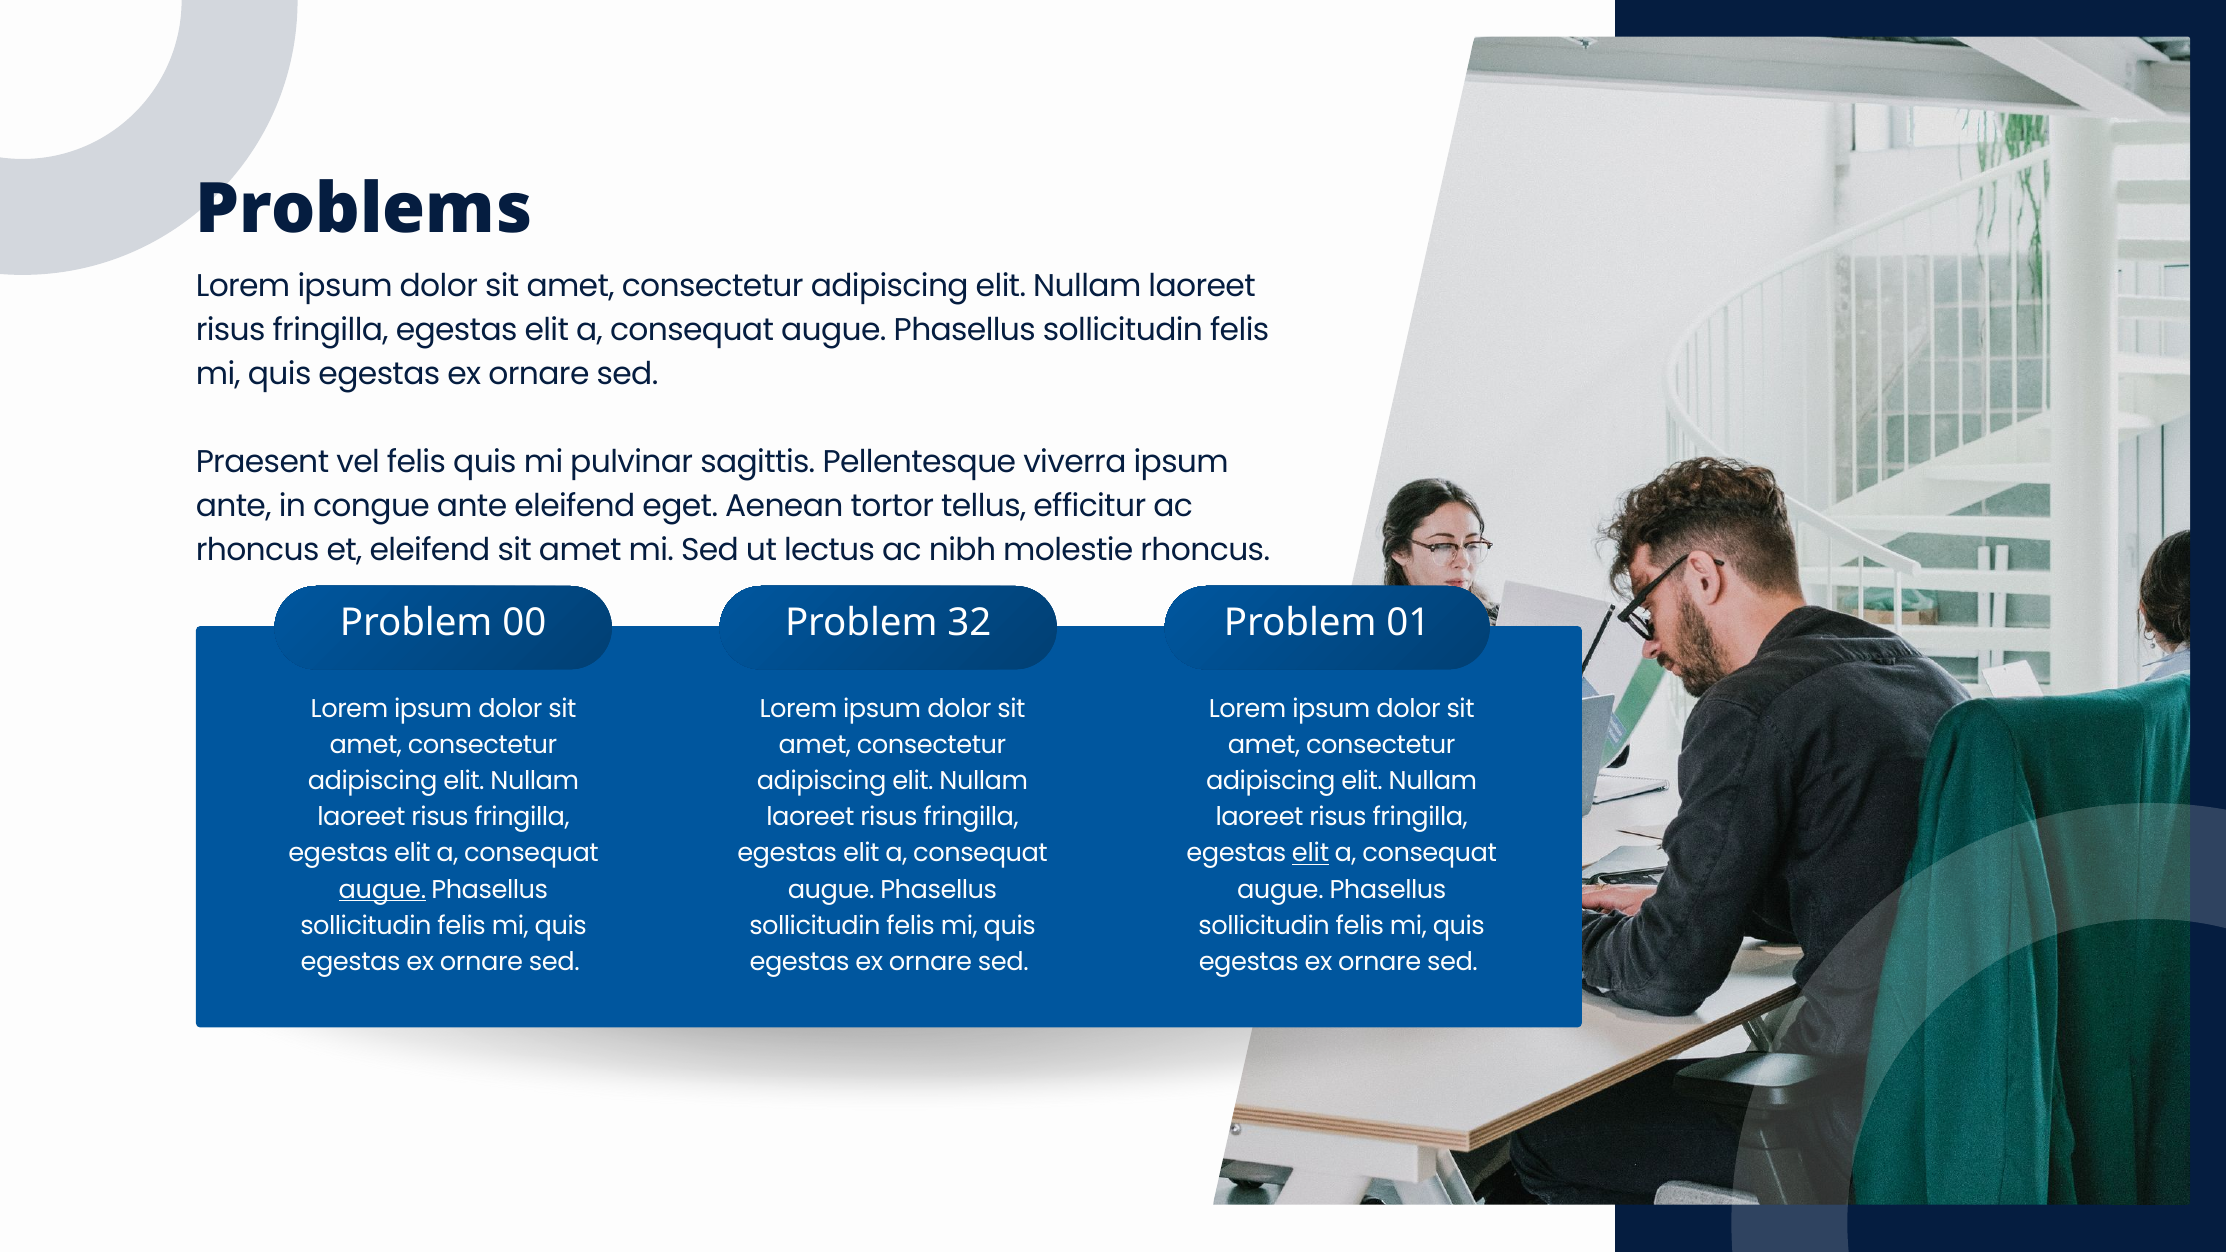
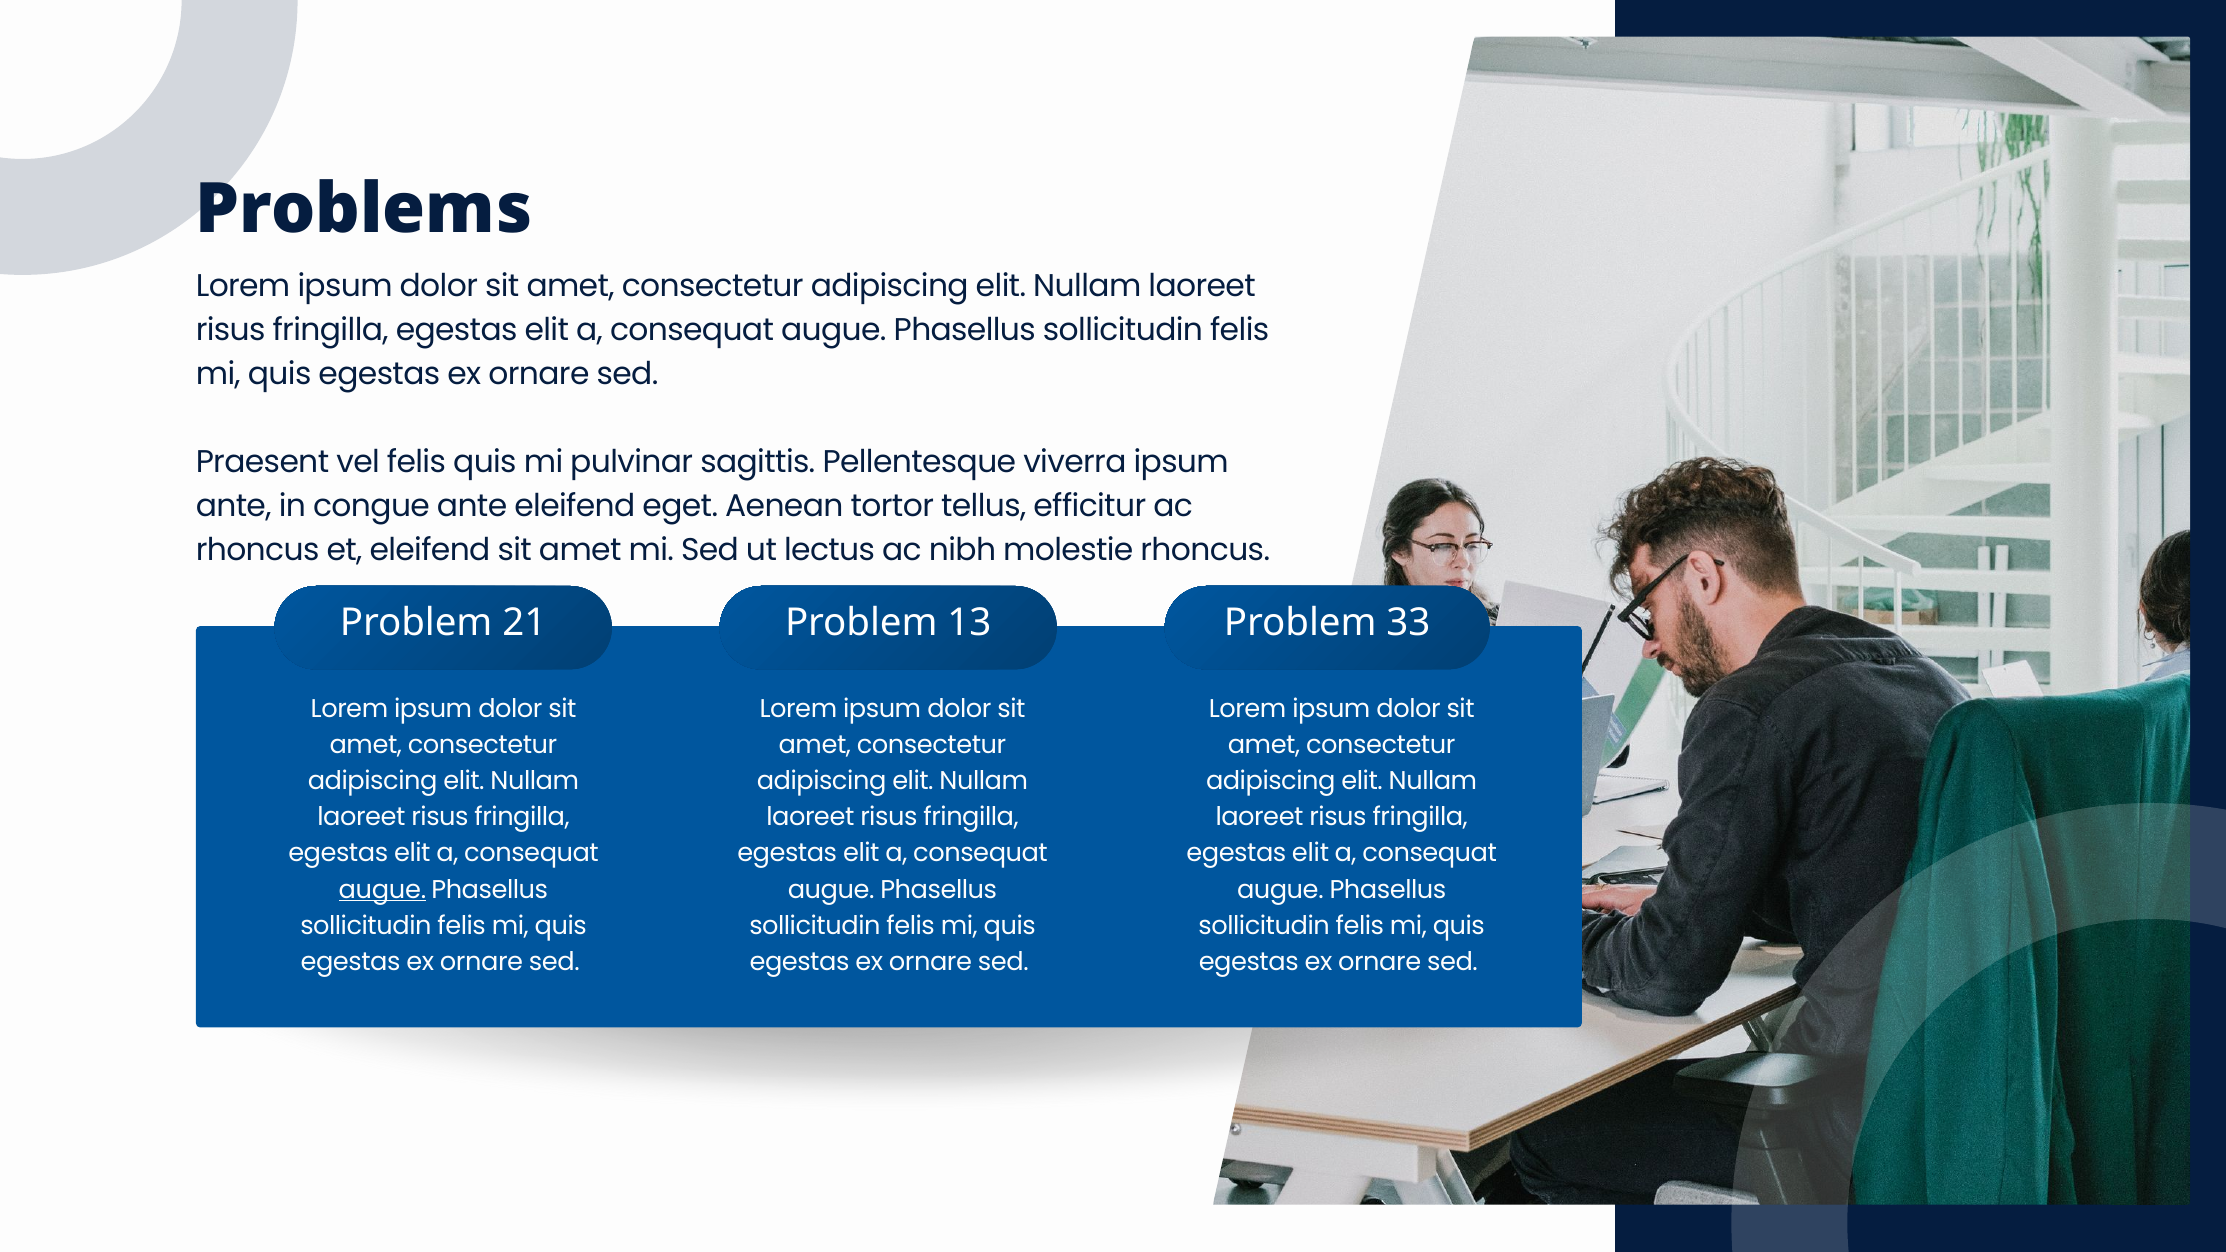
00: 00 -> 21
32: 32 -> 13
01: 01 -> 33
elit at (1311, 854) underline: present -> none
